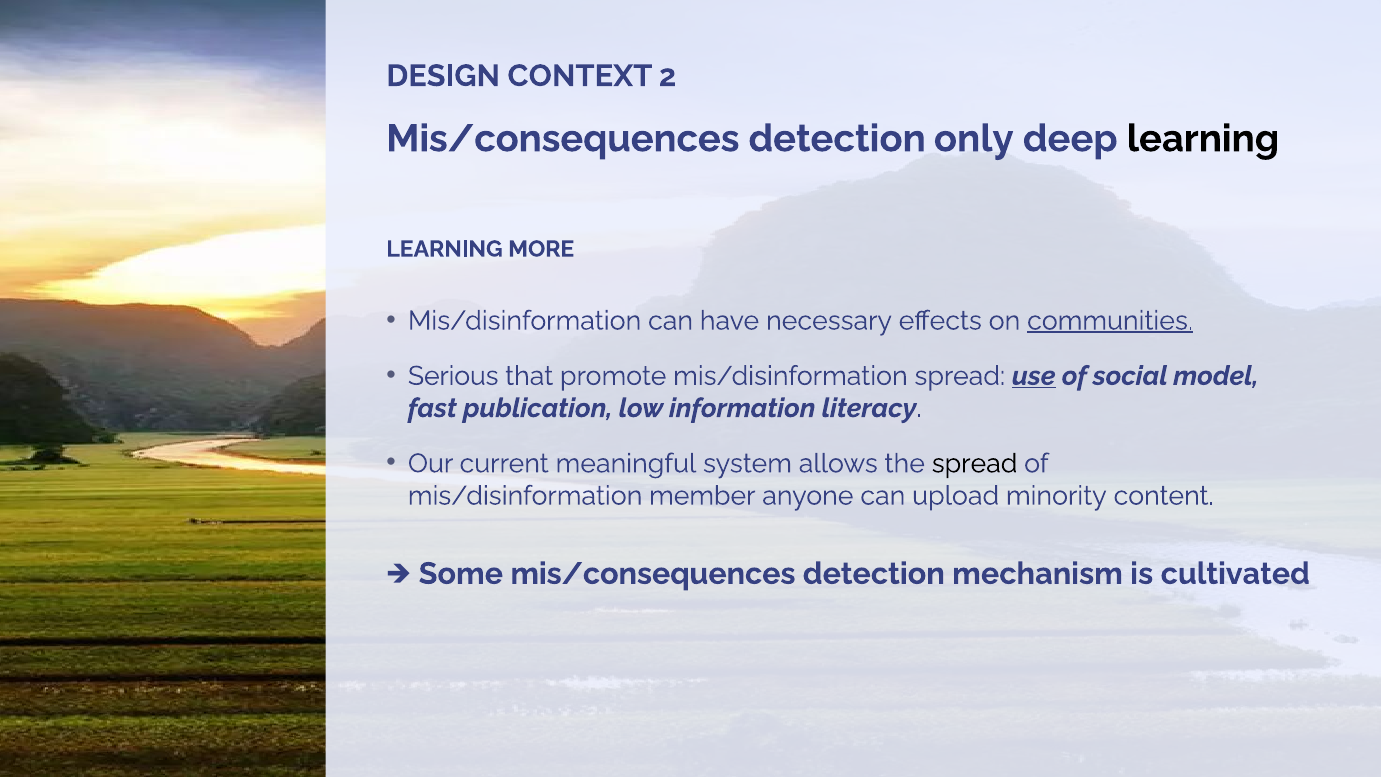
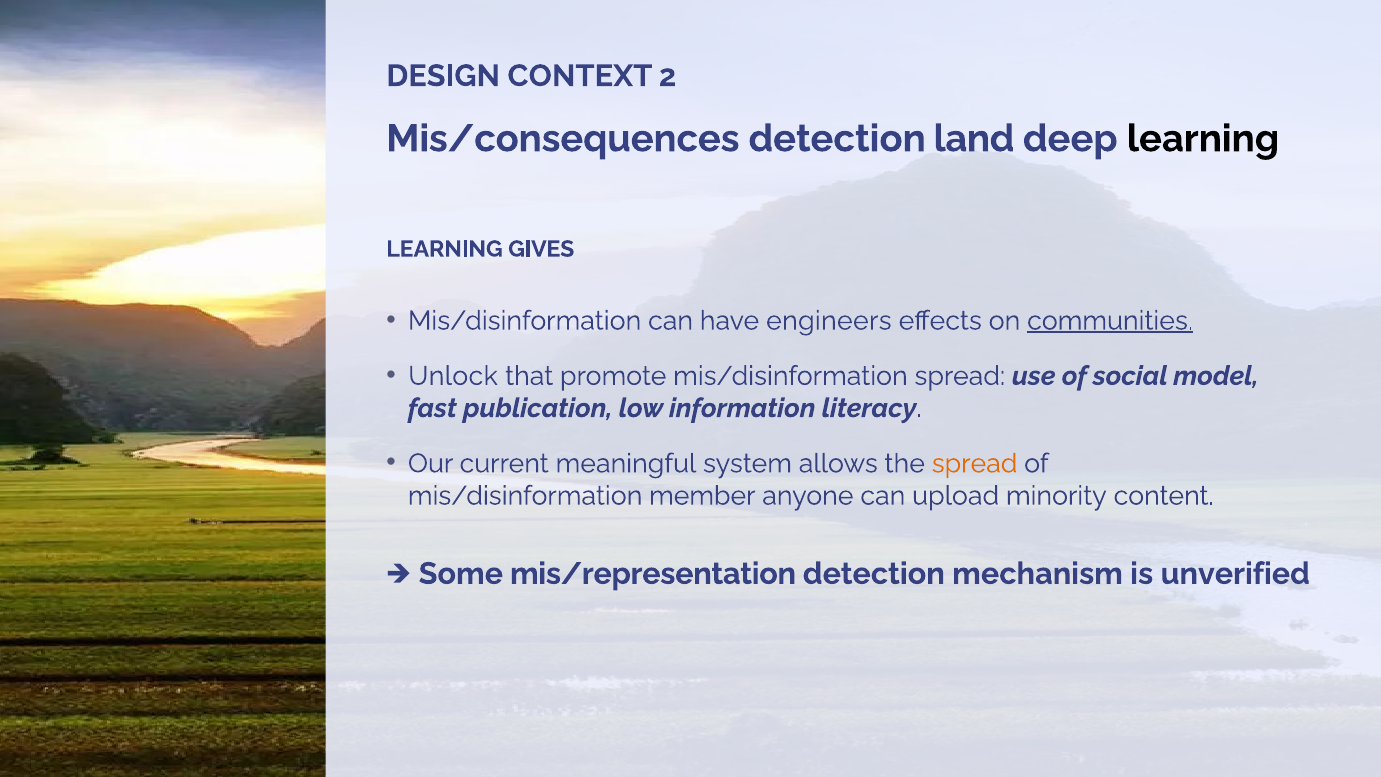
only: only -> land
MORE: MORE -> GIVES
necessary: necessary -> engineers
Serious: Serious -> Unlock
use underline: present -> none
spread at (975, 463) colour: black -> orange
Some mis/consequences: mis/consequences -> mis/representation
cultivated: cultivated -> unverified
